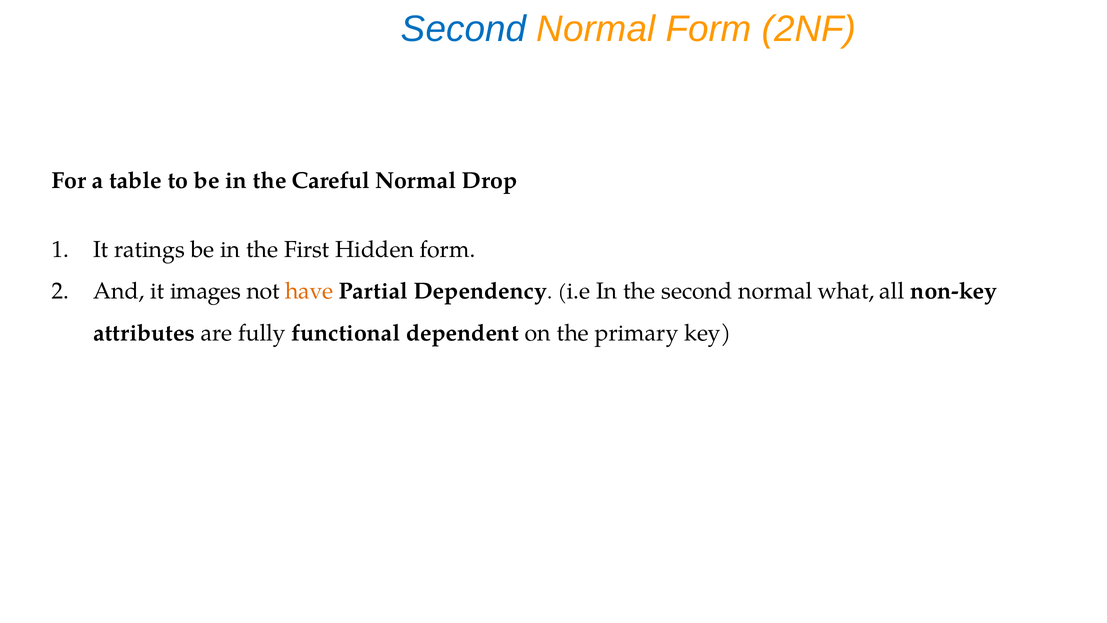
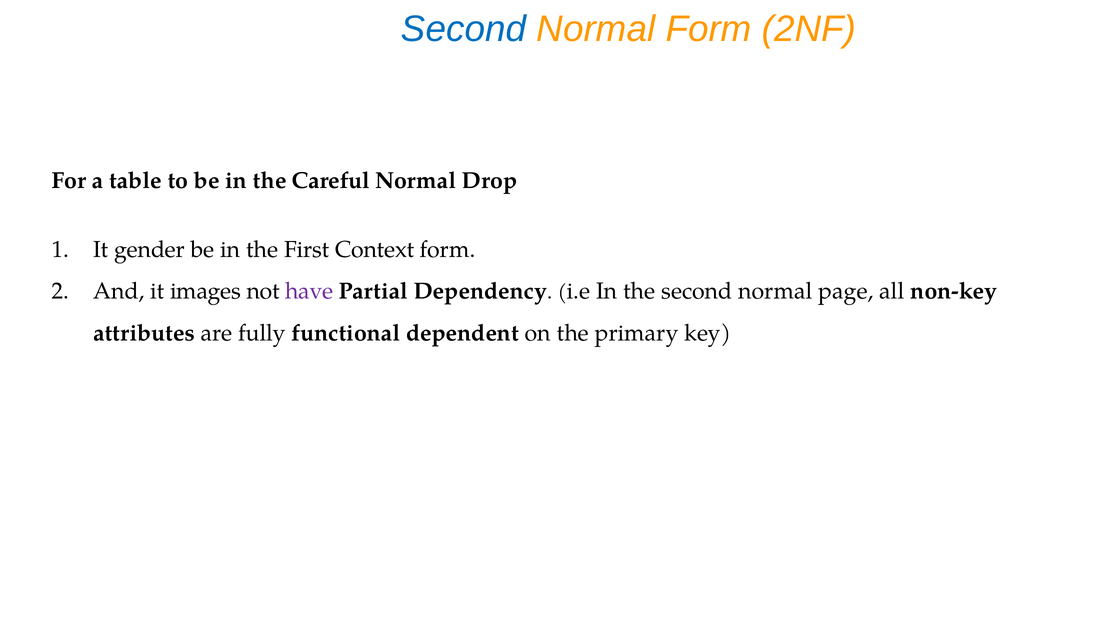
ratings: ratings -> gender
Hidden: Hidden -> Context
have colour: orange -> purple
what: what -> page
